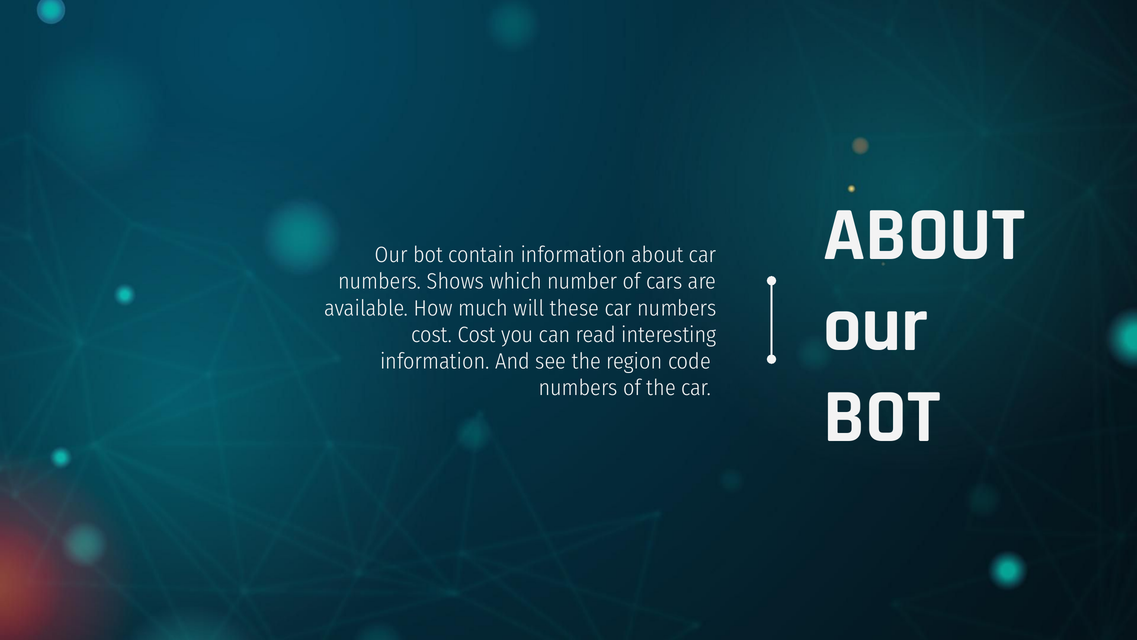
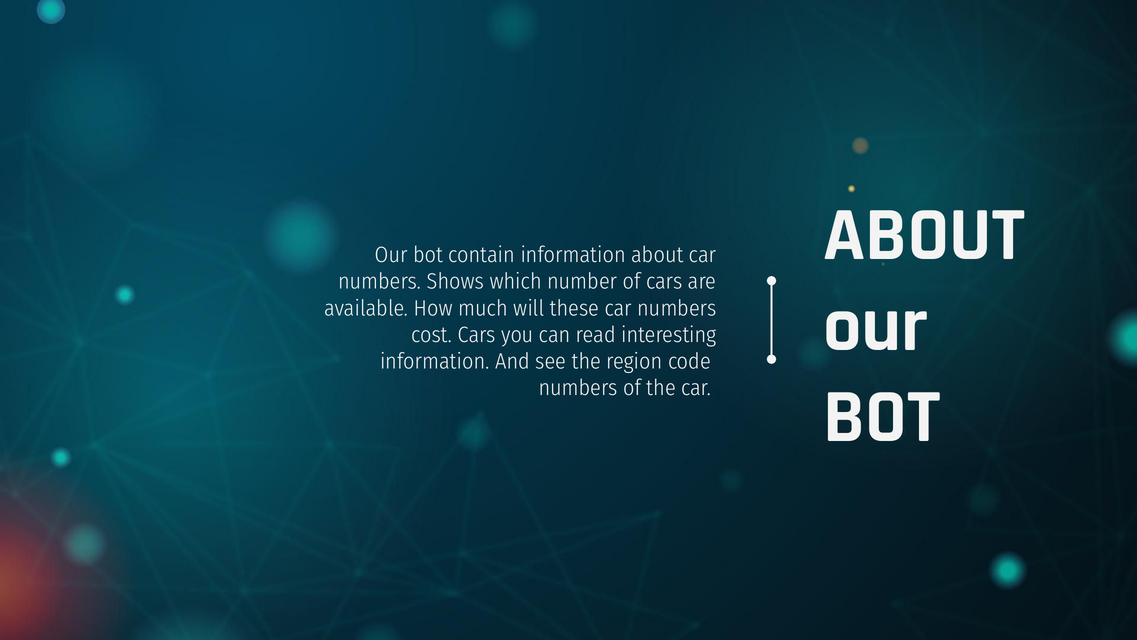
cost Cost: Cost -> Cars
